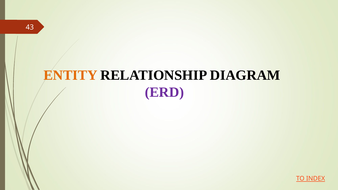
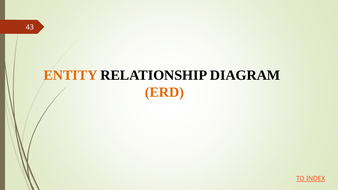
ERD colour: purple -> orange
